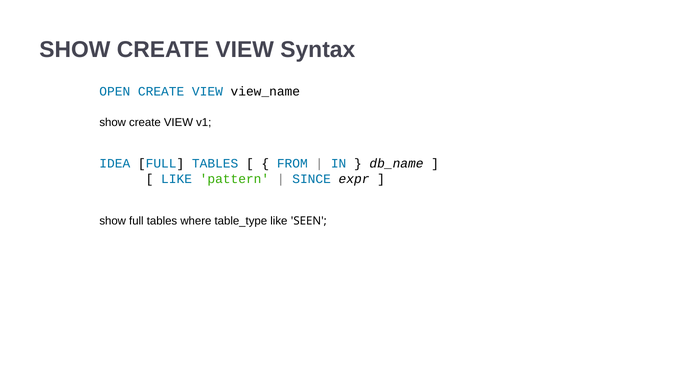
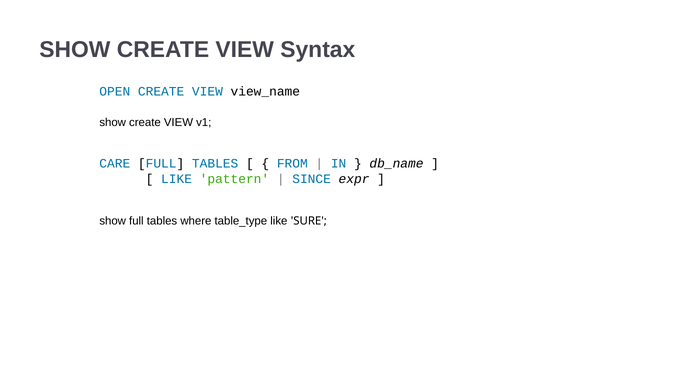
IDEA: IDEA -> CARE
SEEN: SEEN -> SURE
